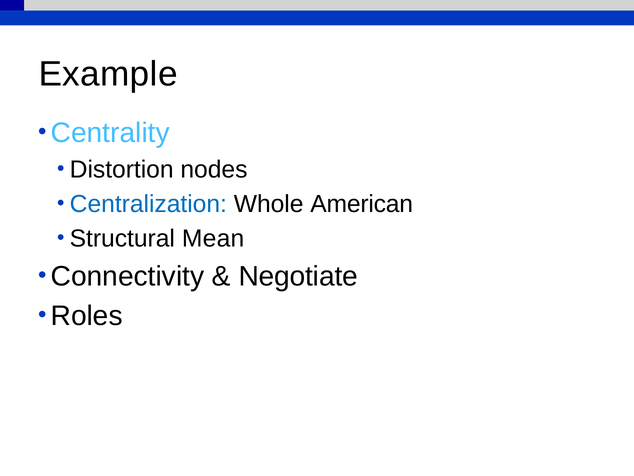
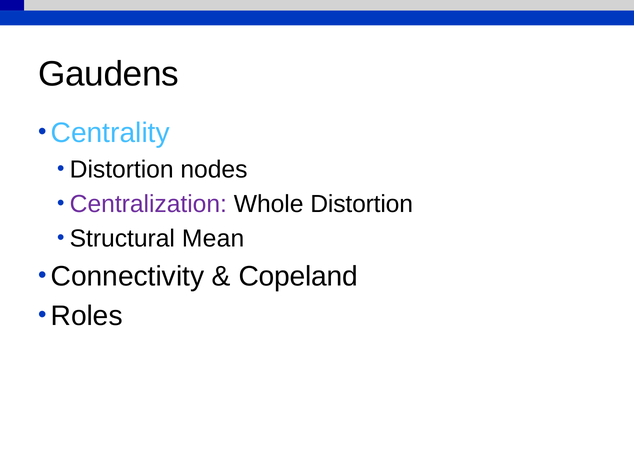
Example: Example -> Gaudens
Centralization colour: blue -> purple
Whole American: American -> Distortion
Negotiate: Negotiate -> Copeland
